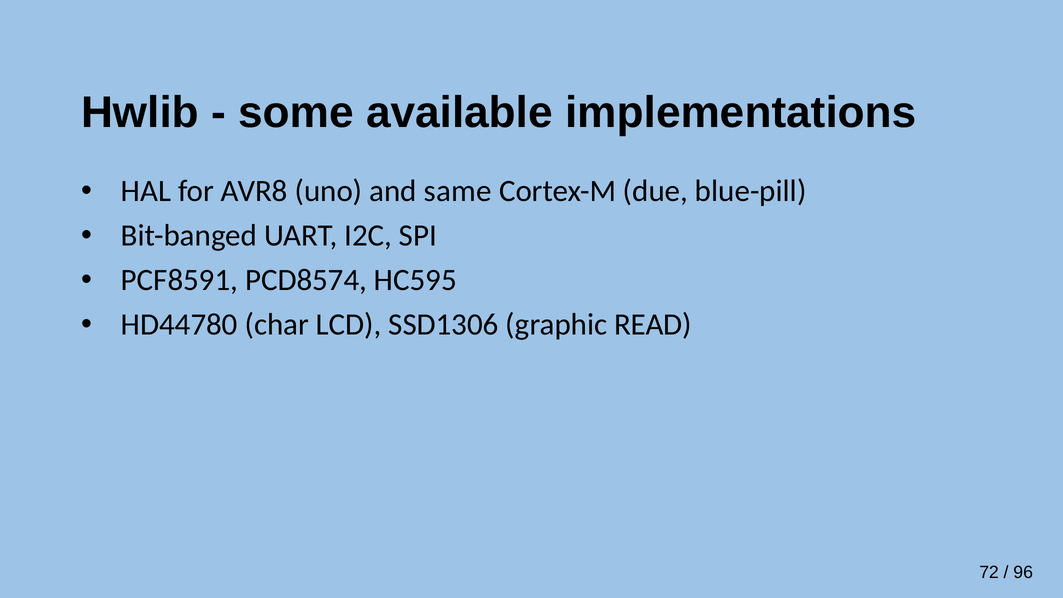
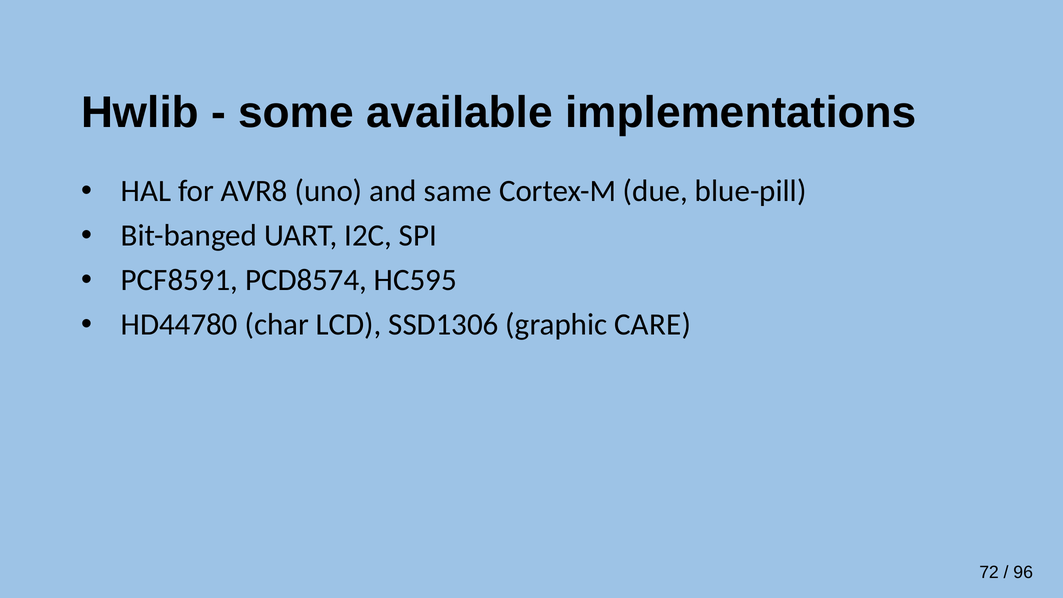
READ: READ -> CARE
